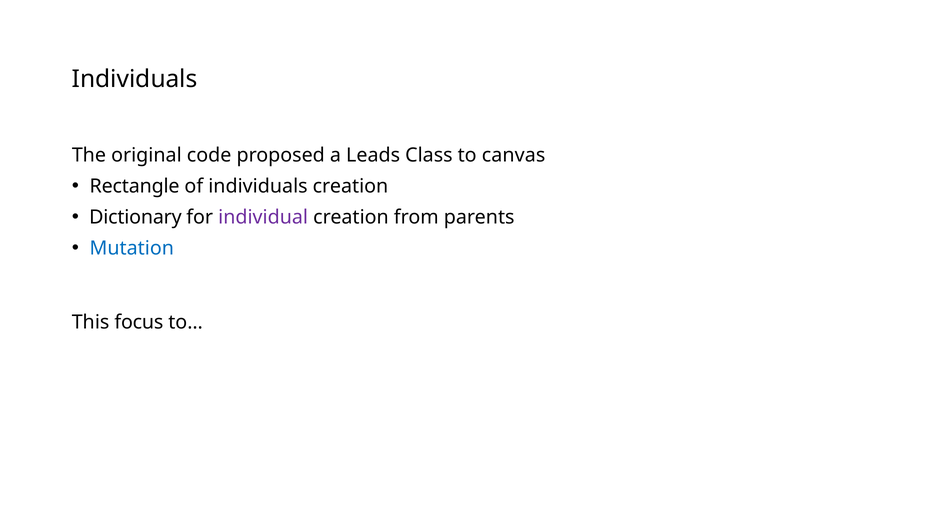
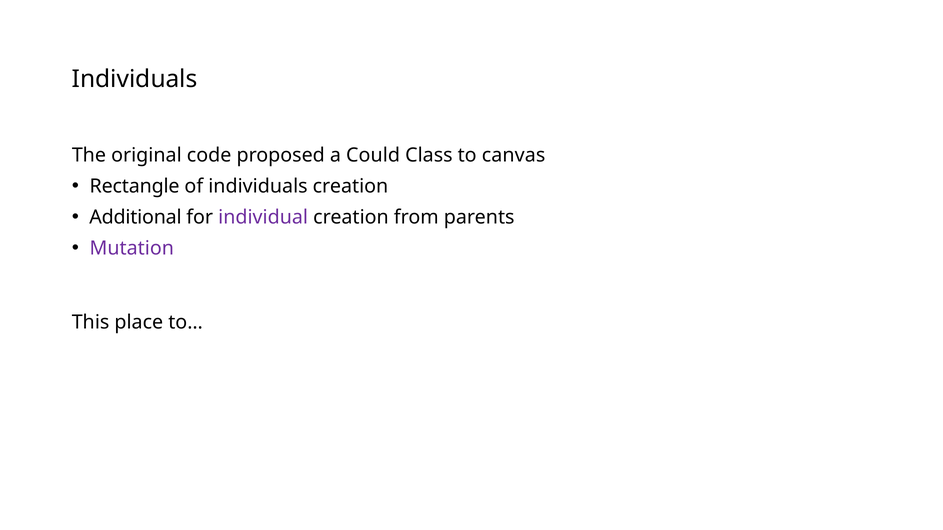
Leads: Leads -> Could
Dictionary: Dictionary -> Additional
Mutation colour: blue -> purple
focus: focus -> place
